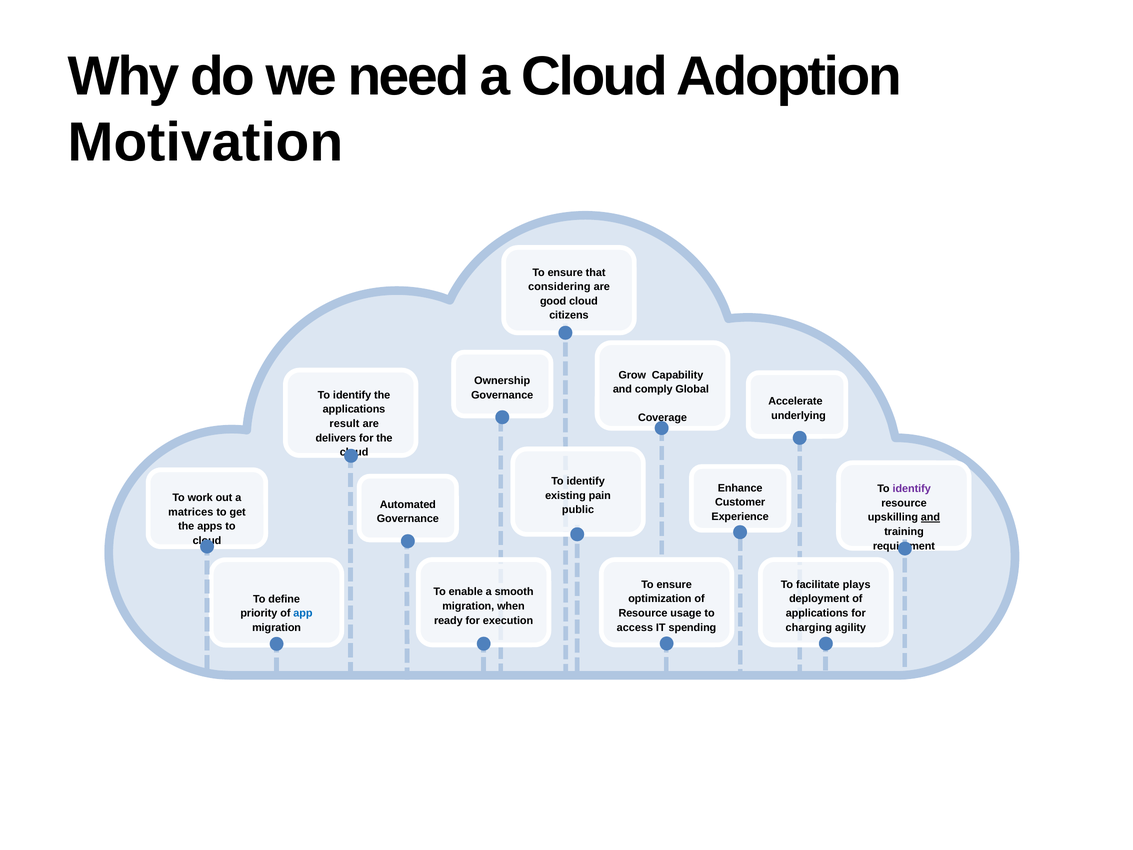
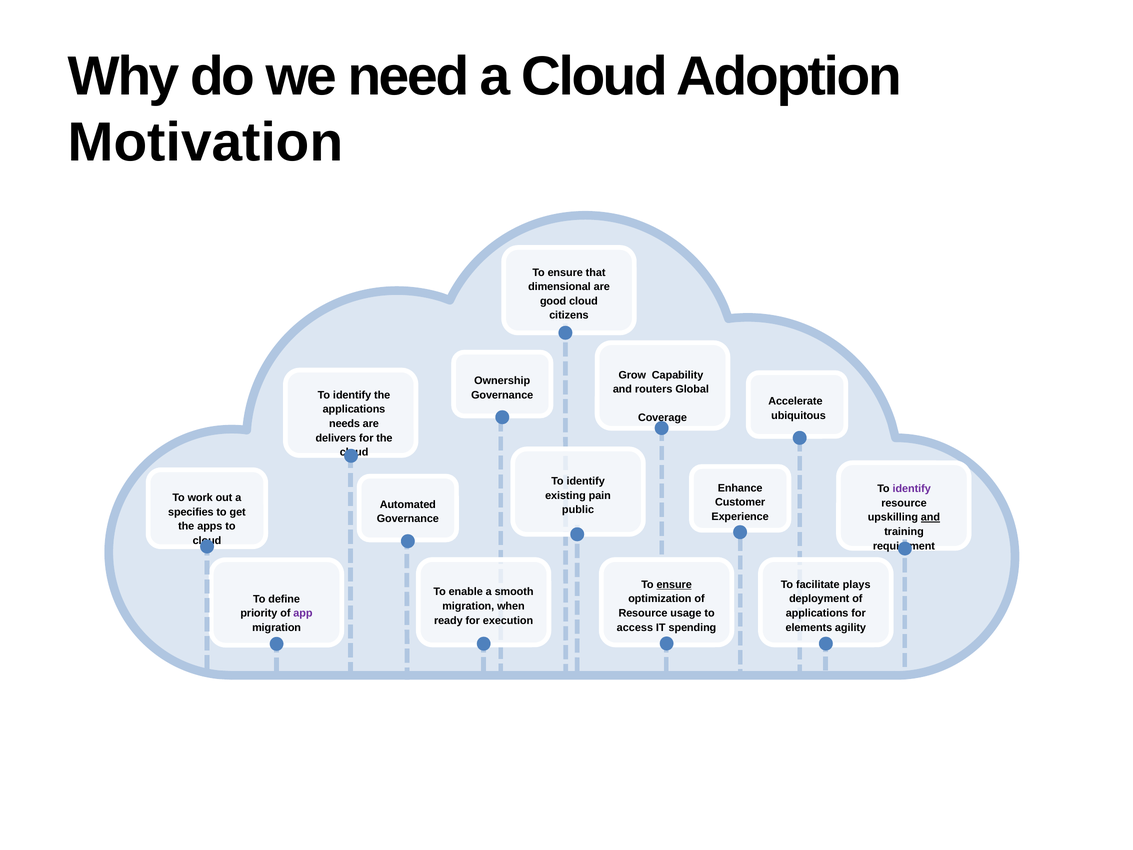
considering: considering -> dimensional
comply: comply -> routers
underlying: underlying -> ubiquitous
result: result -> needs
matrices: matrices -> specifies
ensure at (674, 584) underline: none -> present
app colour: blue -> purple
charging: charging -> elements
